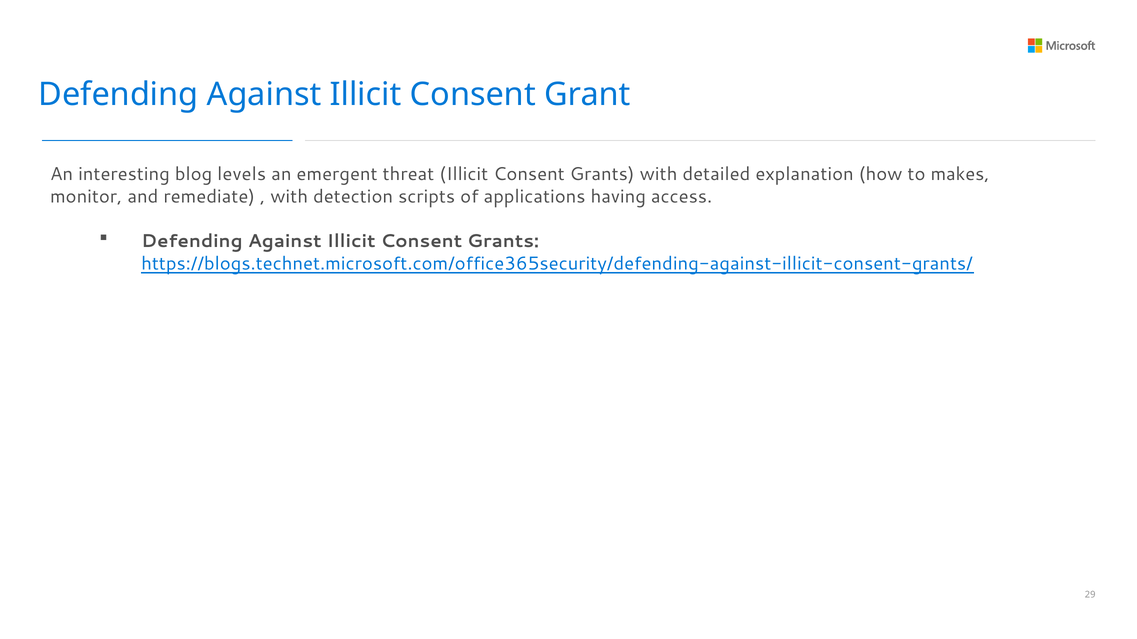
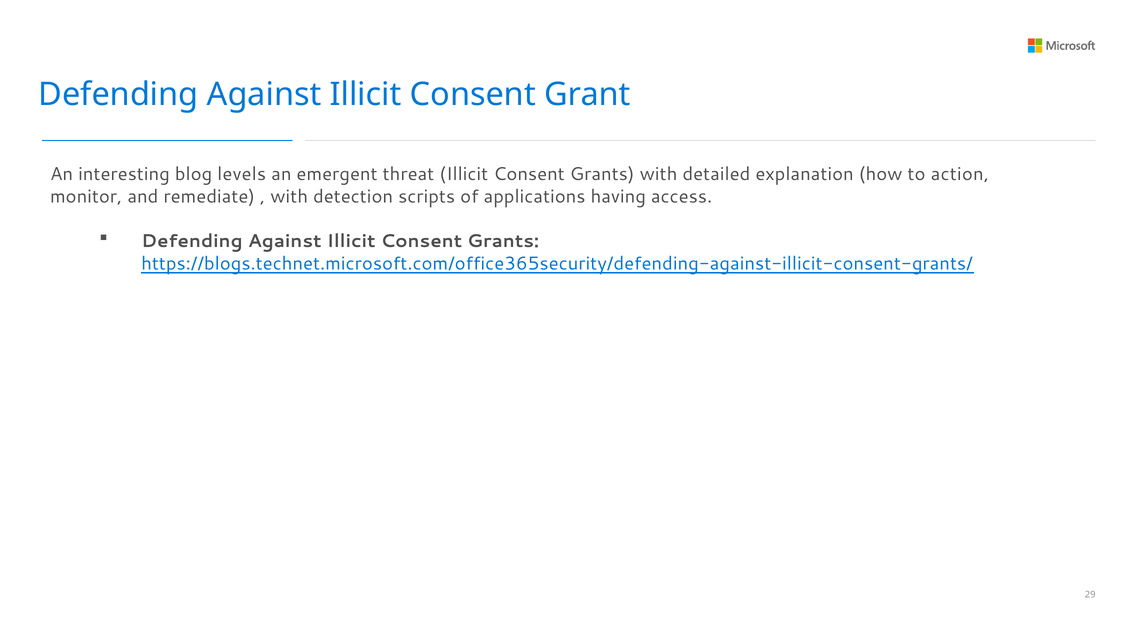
makes: makes -> action
